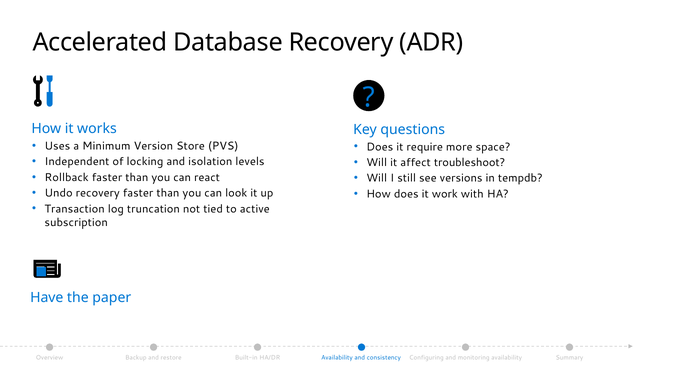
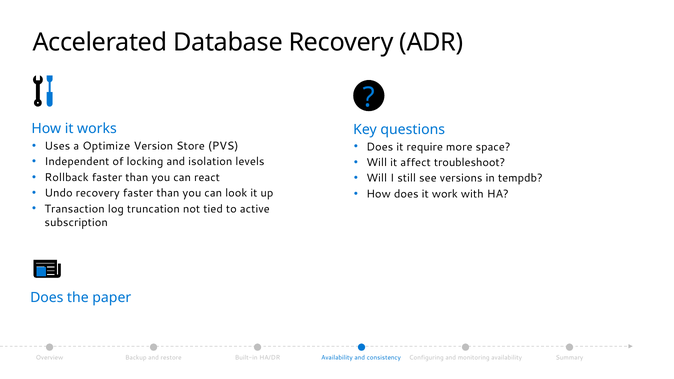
Minimum: Minimum -> Optimize
Have at (47, 298): Have -> Does
